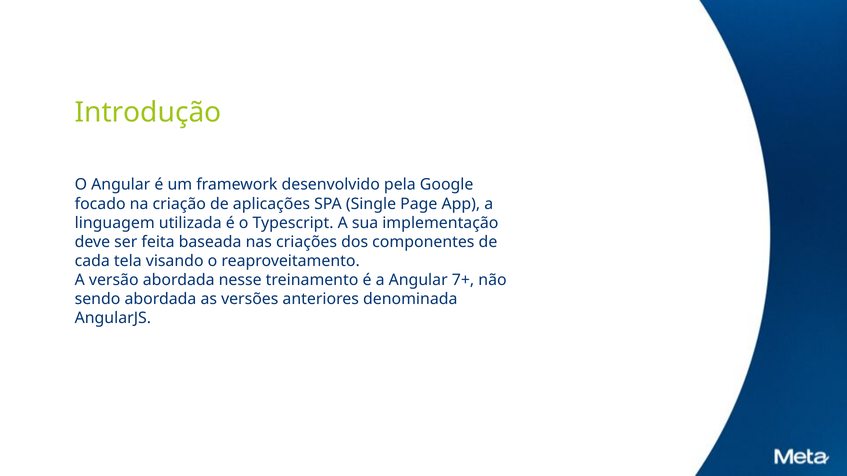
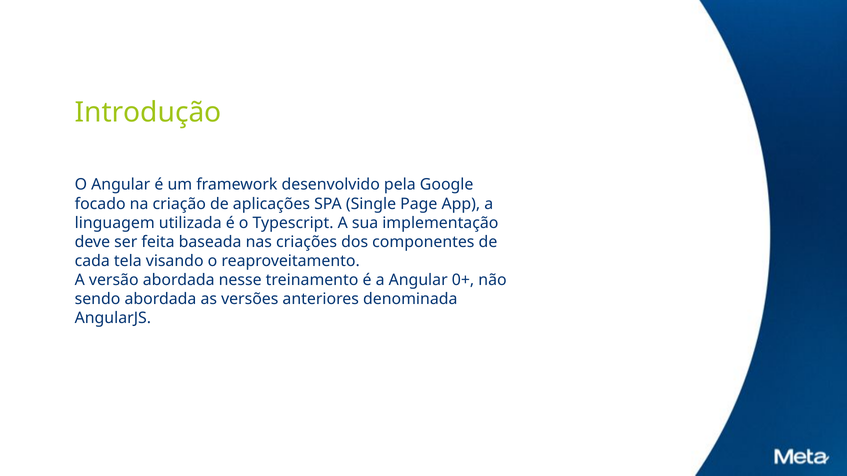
7+: 7+ -> 0+
